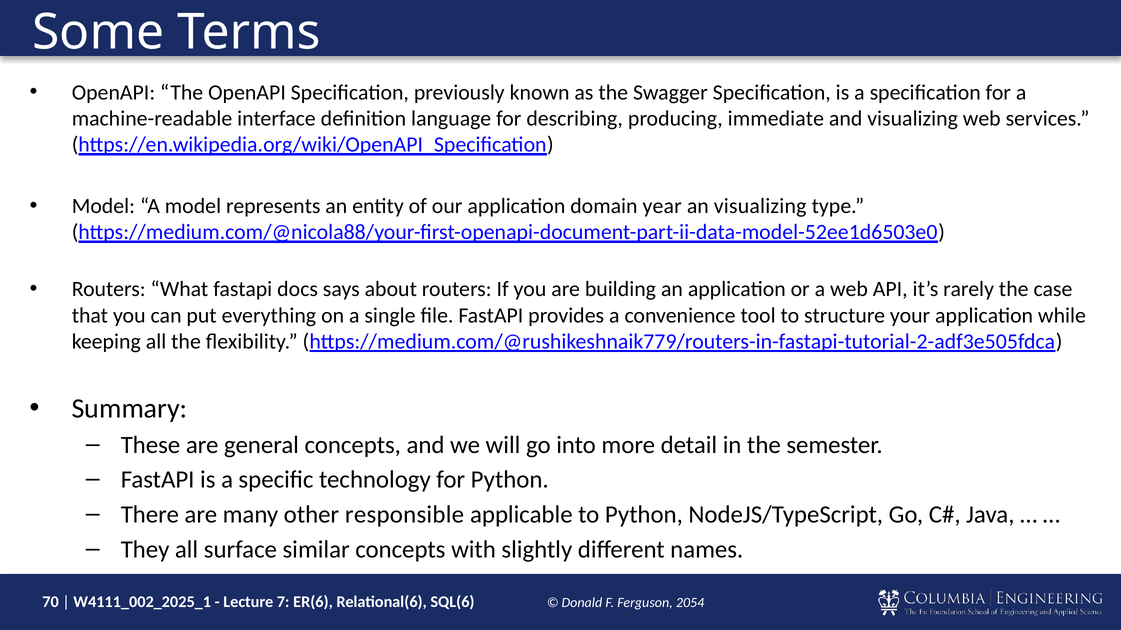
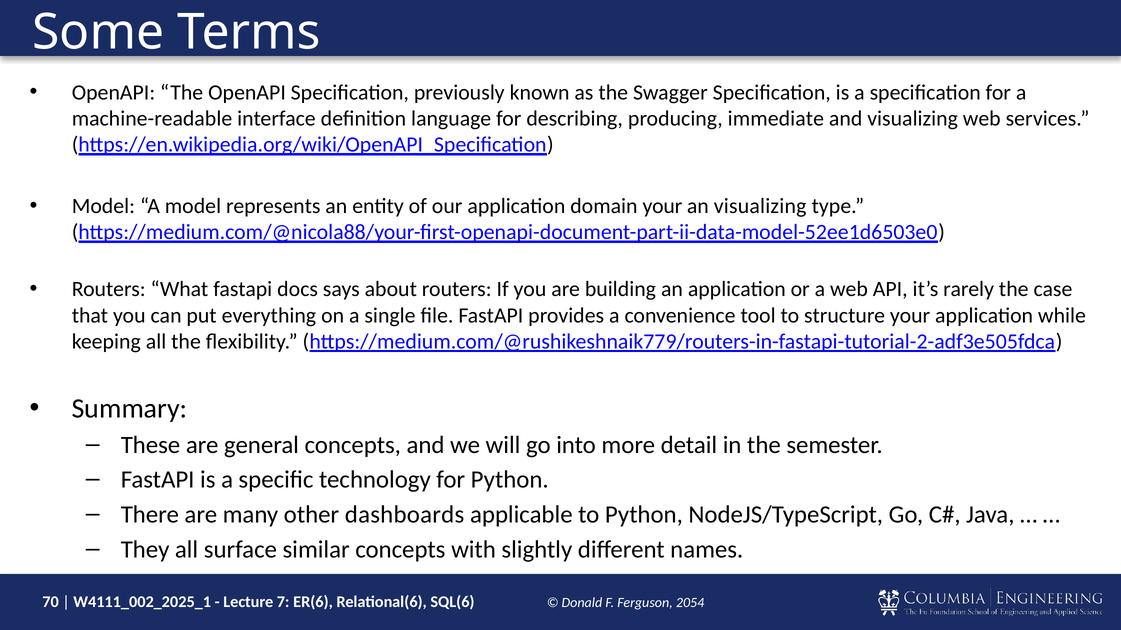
domain year: year -> your
responsible: responsible -> dashboards
